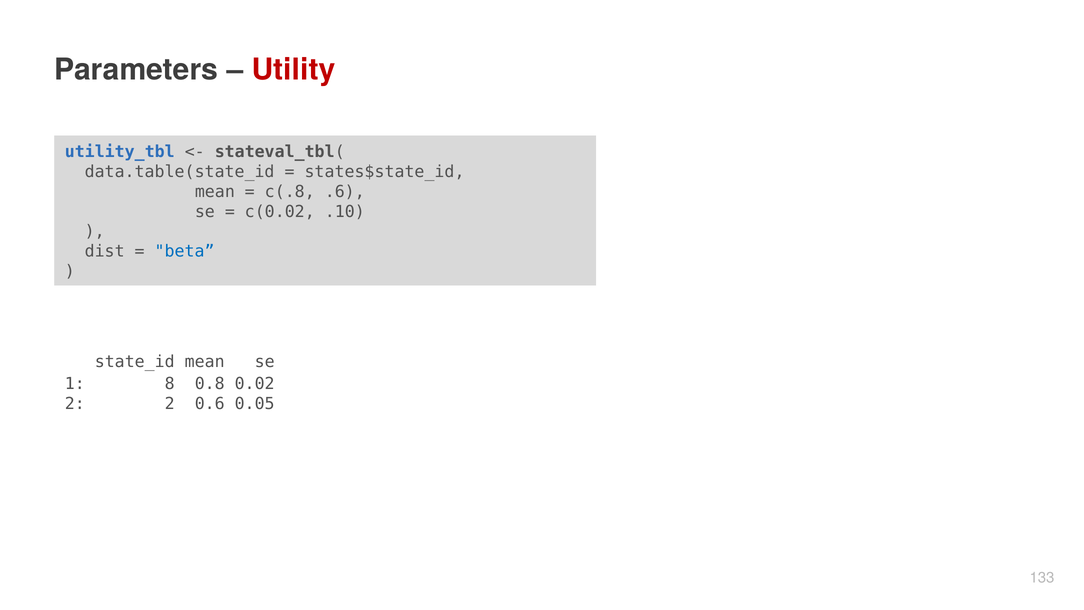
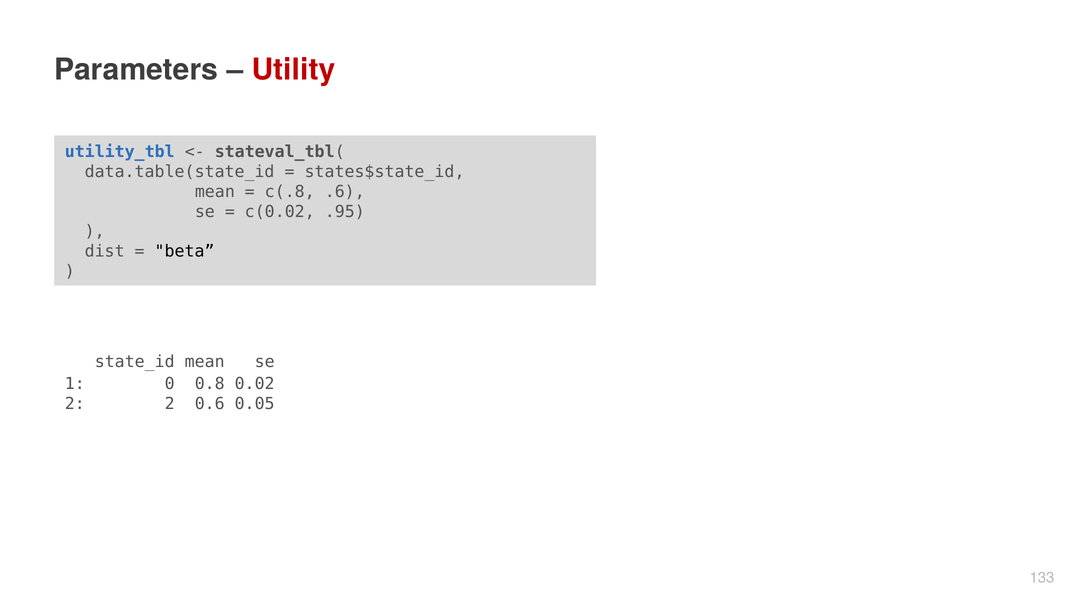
.10: .10 -> .95
beta colour: blue -> black
8: 8 -> 0
